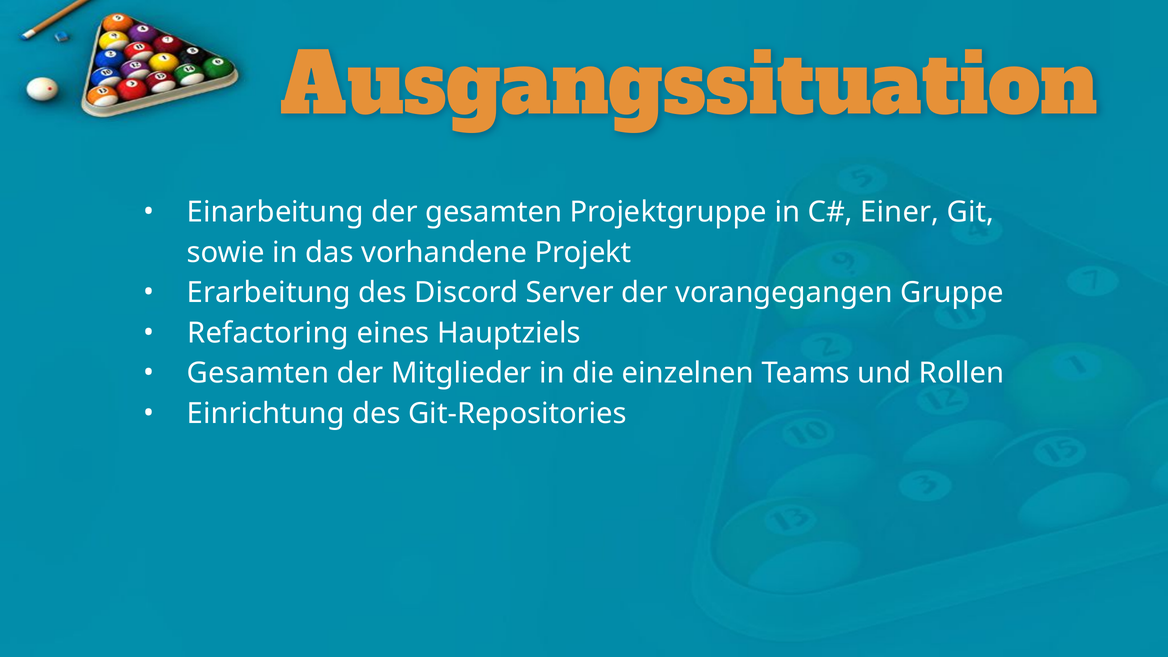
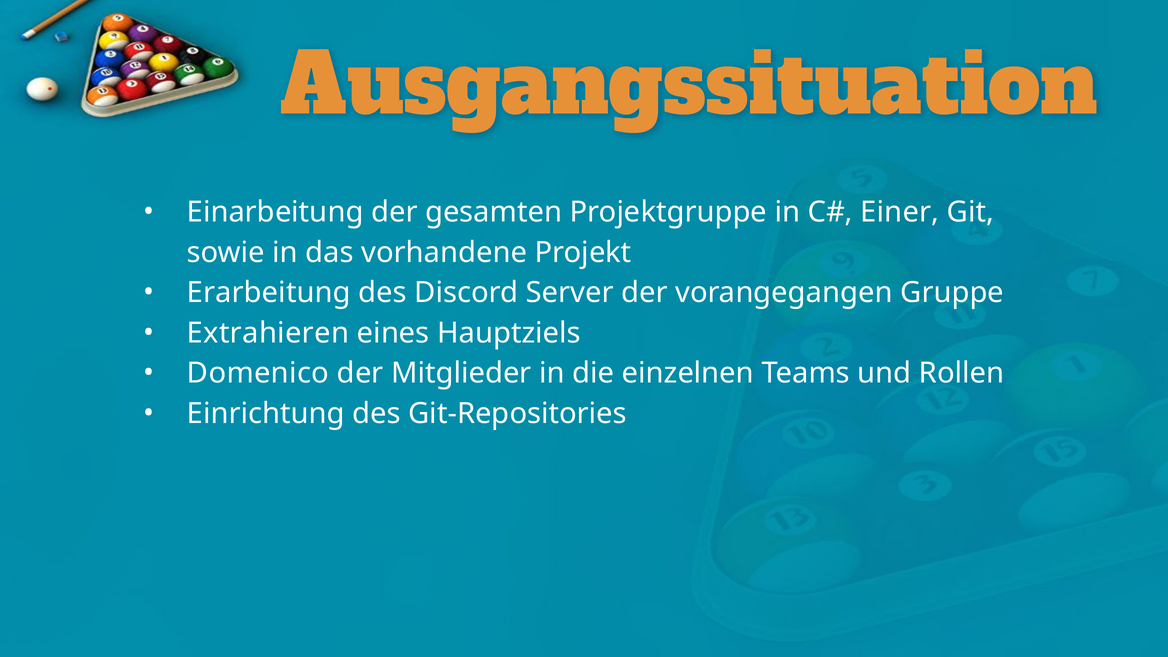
Refactoring: Refactoring -> Extrahieren
Gesamten at (258, 373): Gesamten -> Domenico
